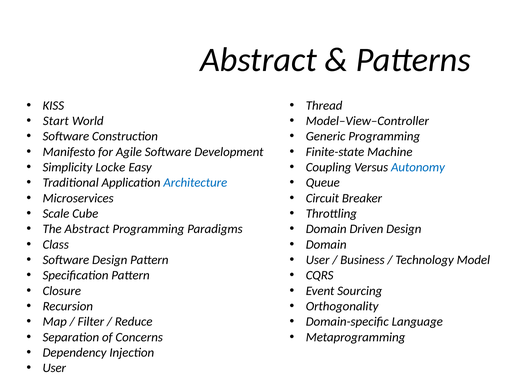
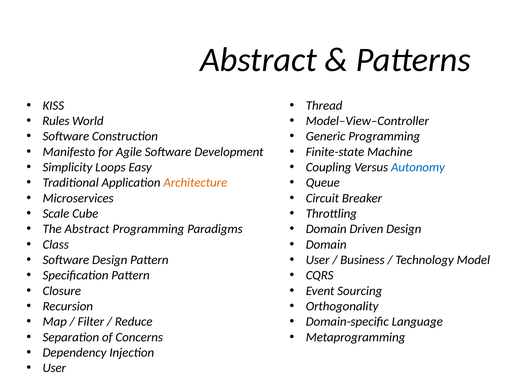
Start: Start -> Rules
Locke: Locke -> Loops
Architecture colour: blue -> orange
